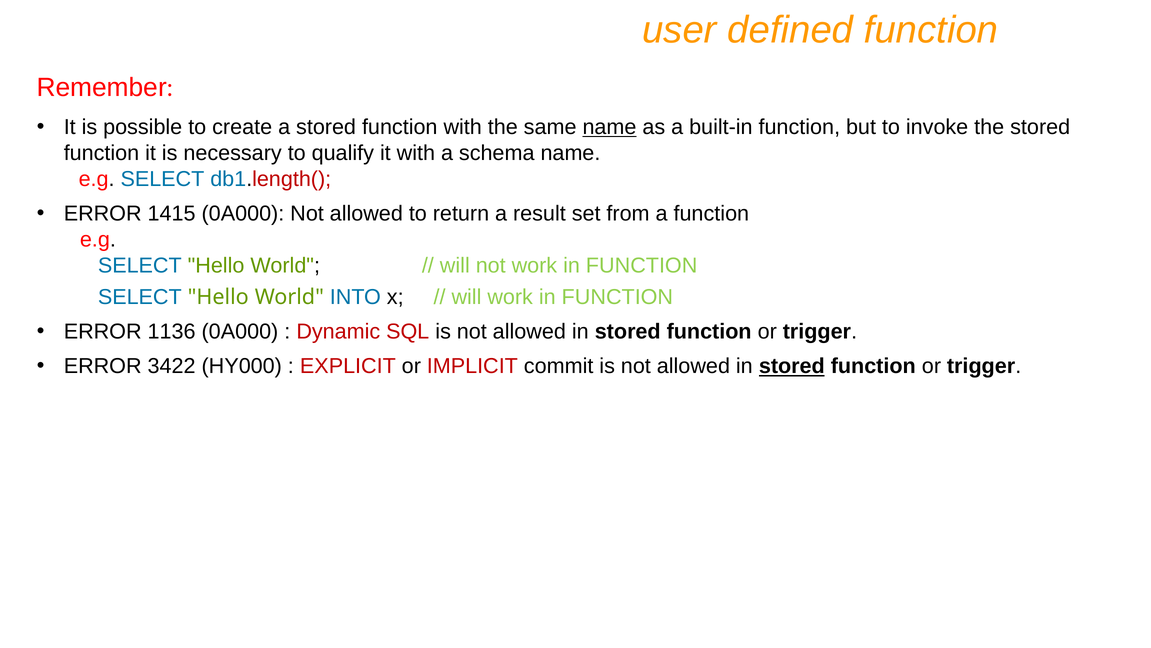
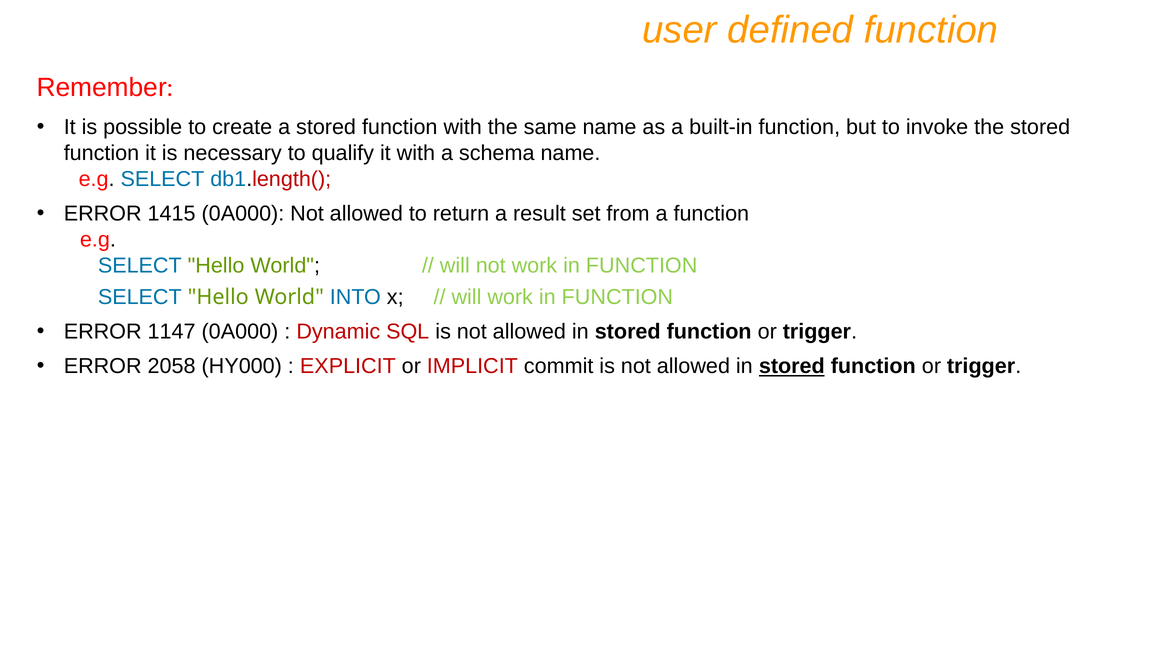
name at (609, 127) underline: present -> none
1136: 1136 -> 1147
3422: 3422 -> 2058
